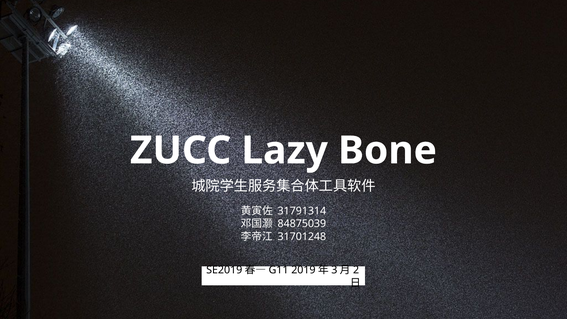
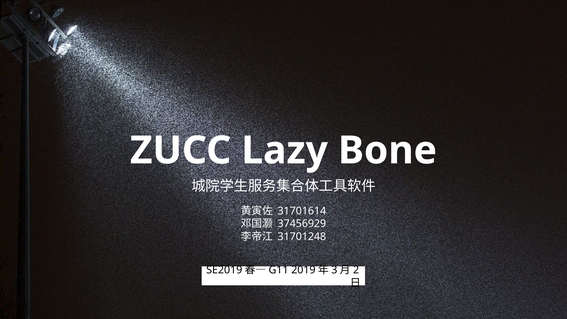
31791314: 31791314 -> 31701614
84875039: 84875039 -> 37456929
